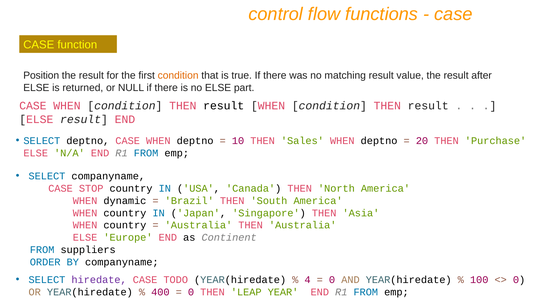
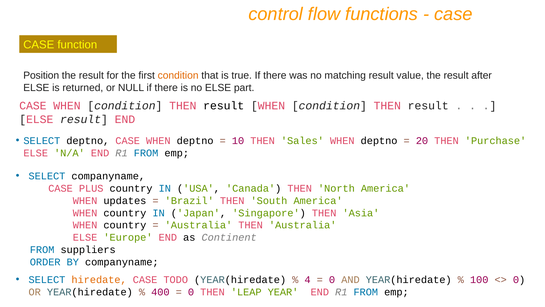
STOP: STOP -> PLUS
dynamic: dynamic -> updates
hiredate colour: purple -> orange
